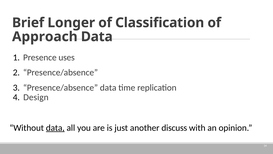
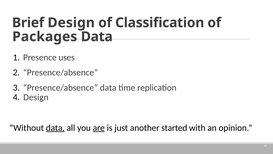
Brief Longer: Longer -> Design
Approach: Approach -> Packages
are underline: none -> present
discuss: discuss -> started
